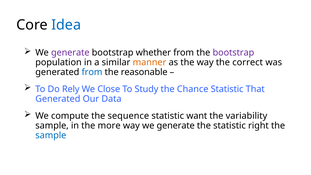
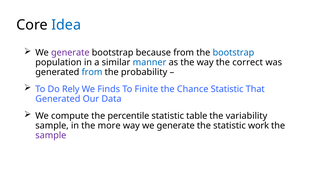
whether: whether -> because
bootstrap at (233, 53) colour: purple -> blue
manner colour: orange -> blue
reasonable: reasonable -> probability
Close: Close -> Finds
Study: Study -> Finite
sequence: sequence -> percentile
want: want -> table
right: right -> work
sample at (51, 135) colour: blue -> purple
